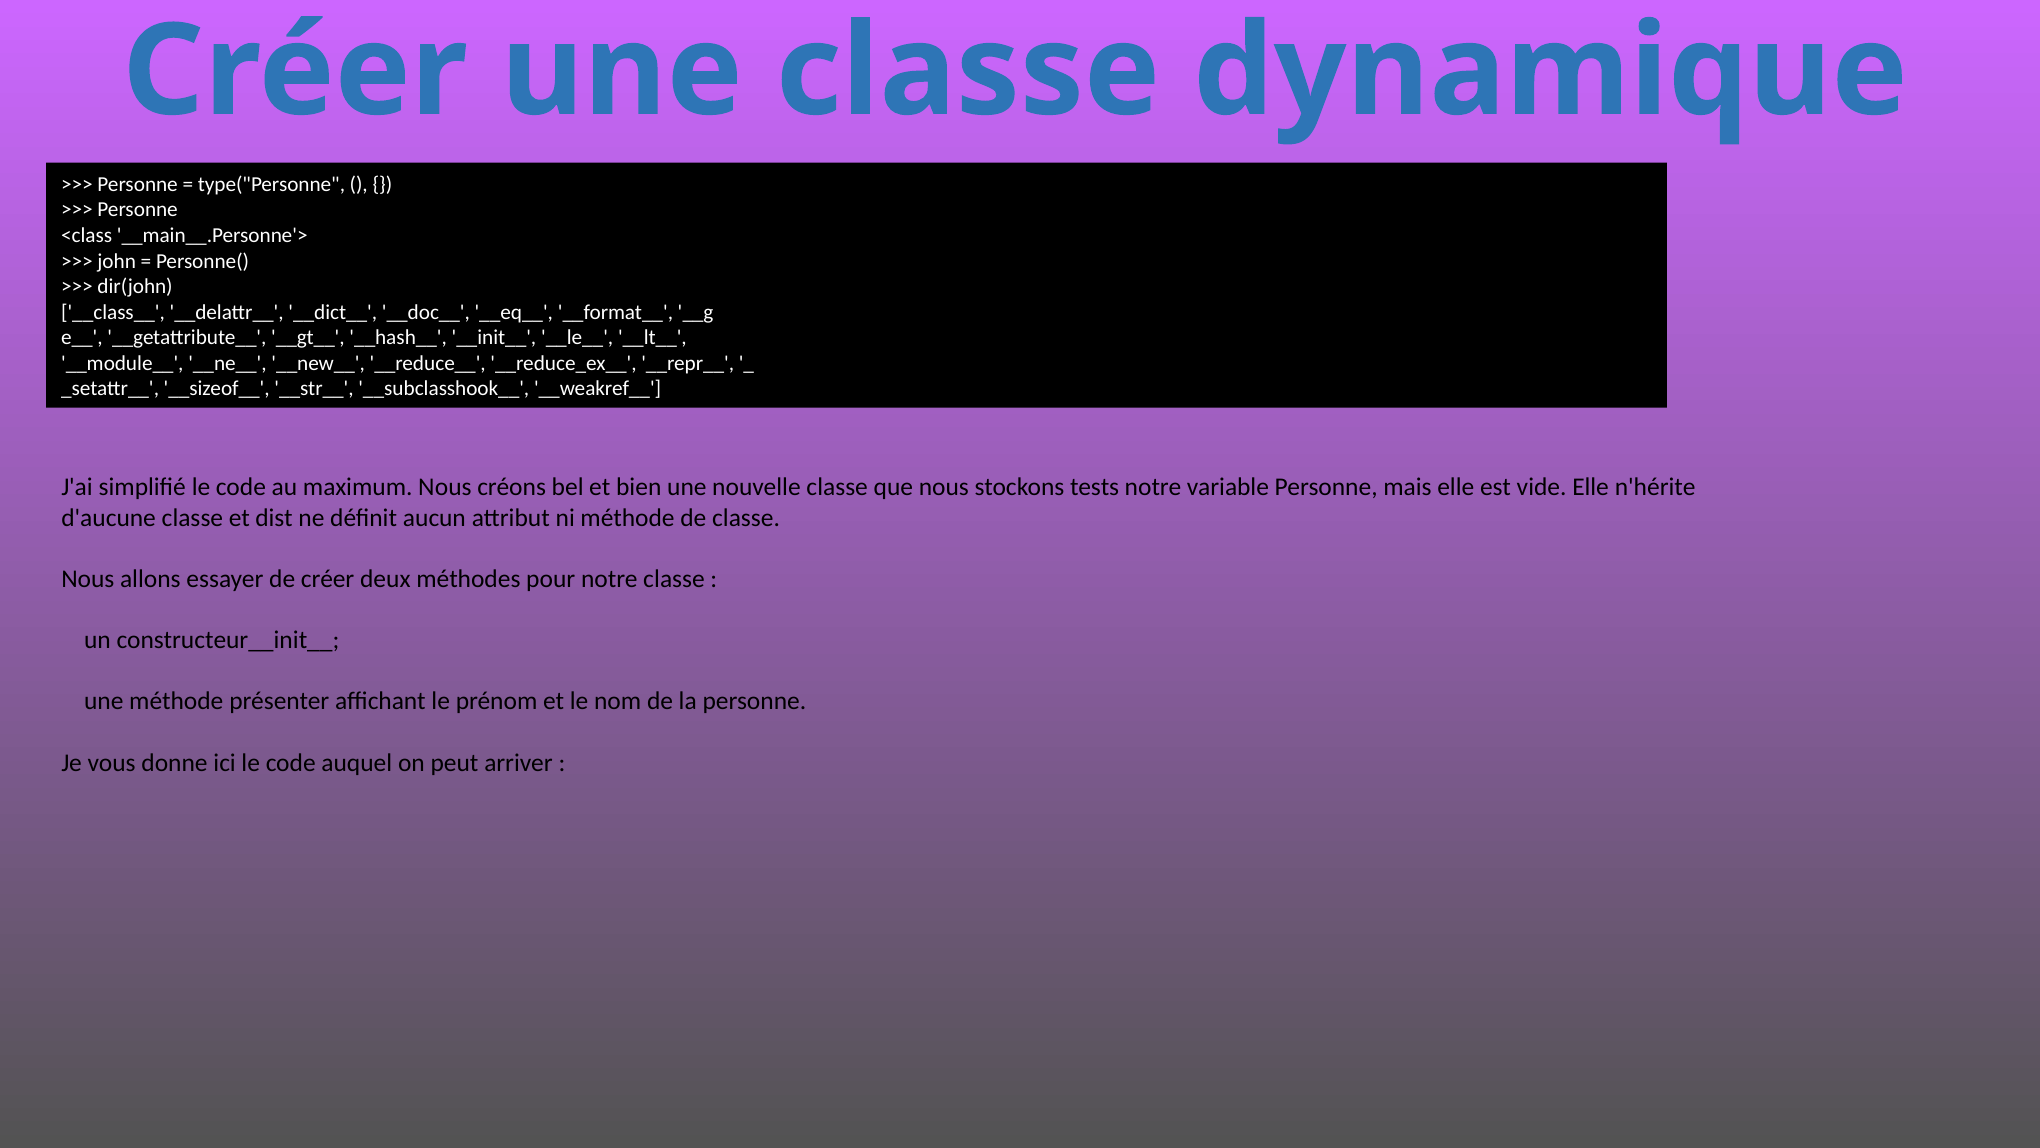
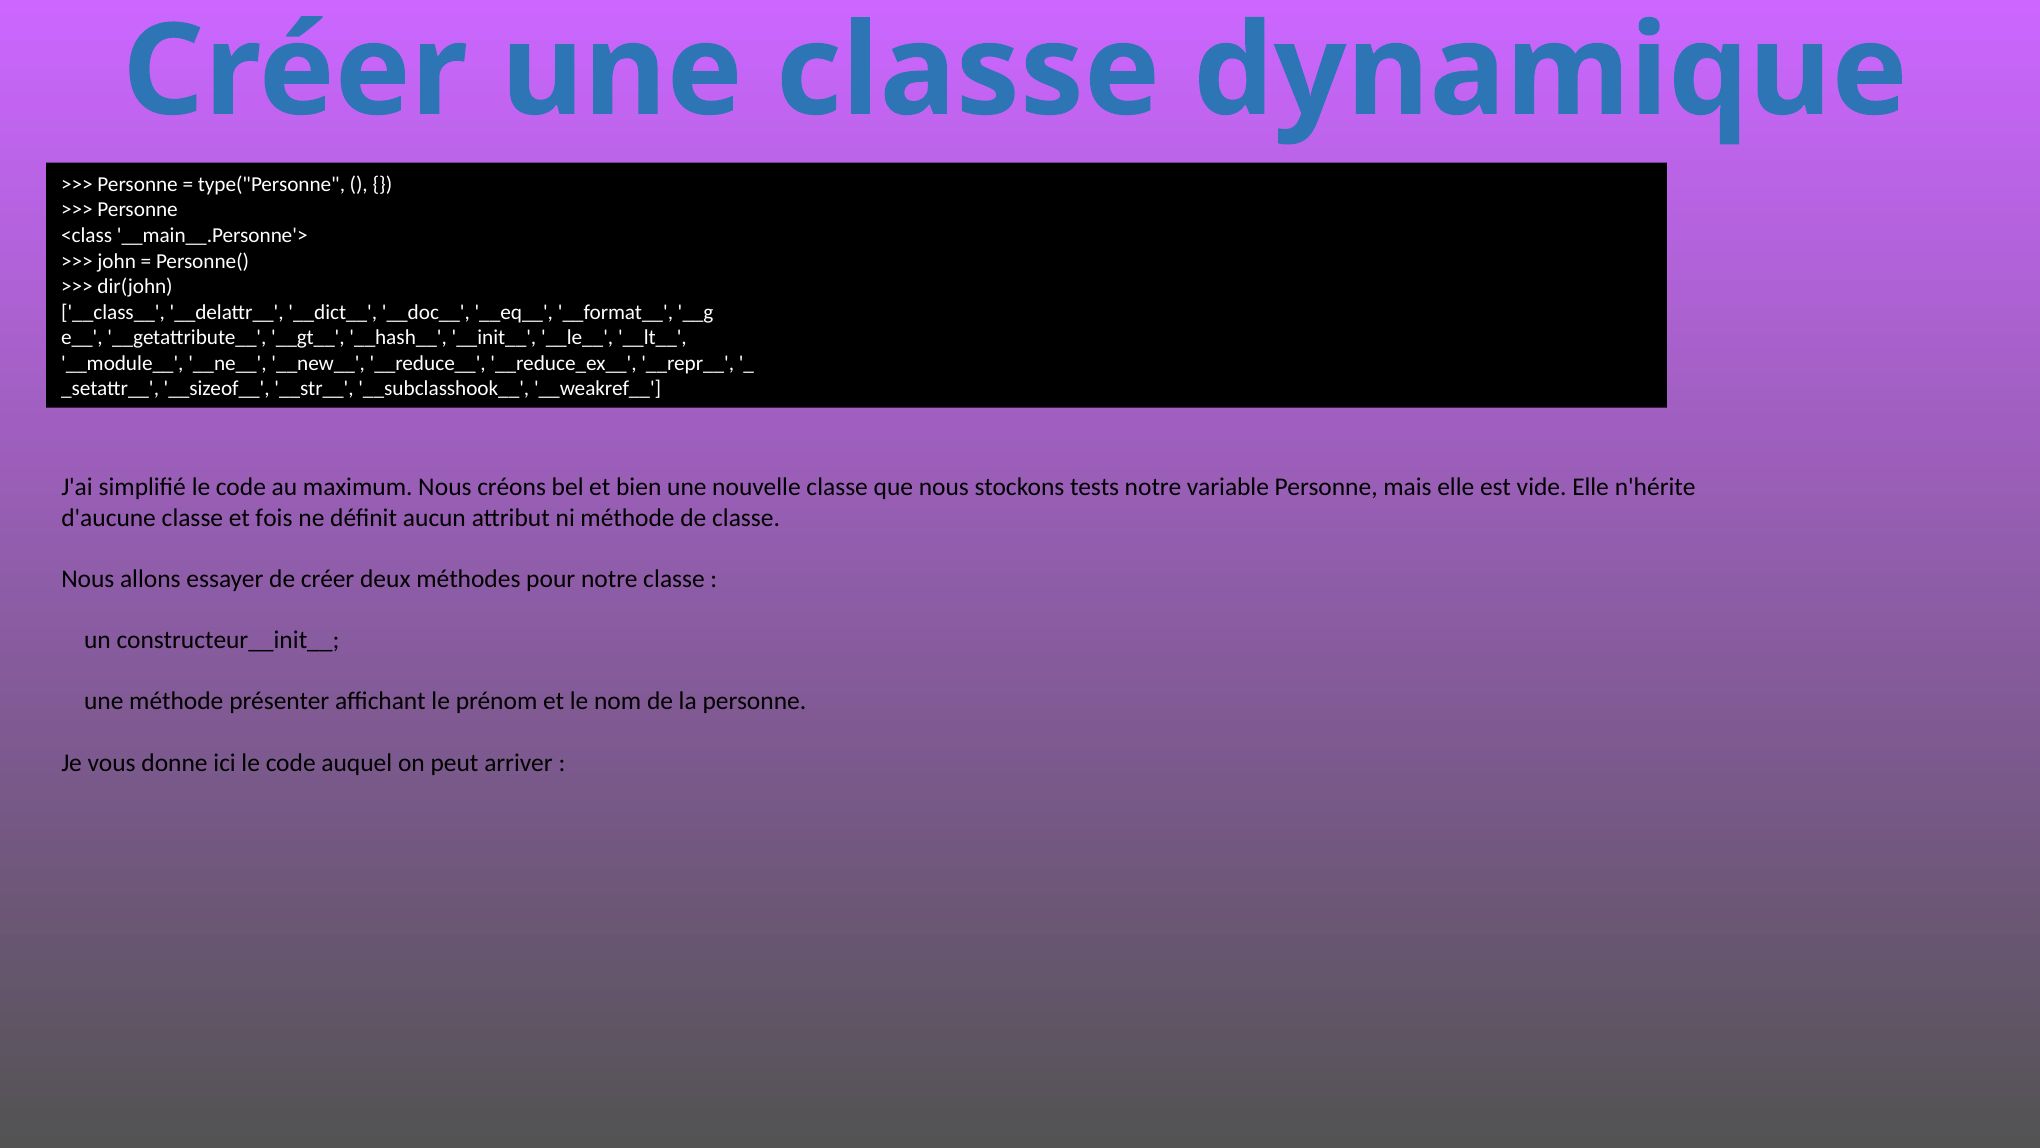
dist: dist -> fois
